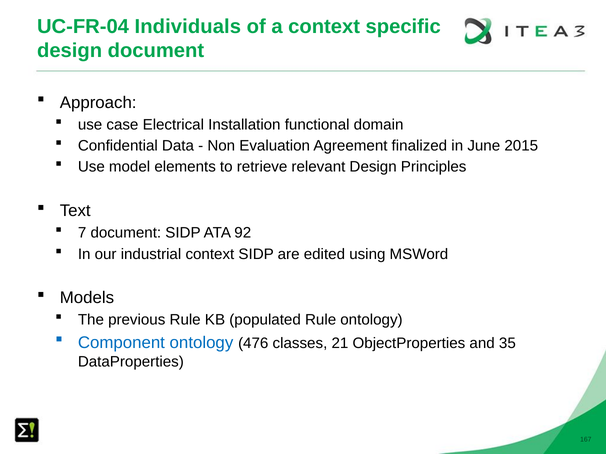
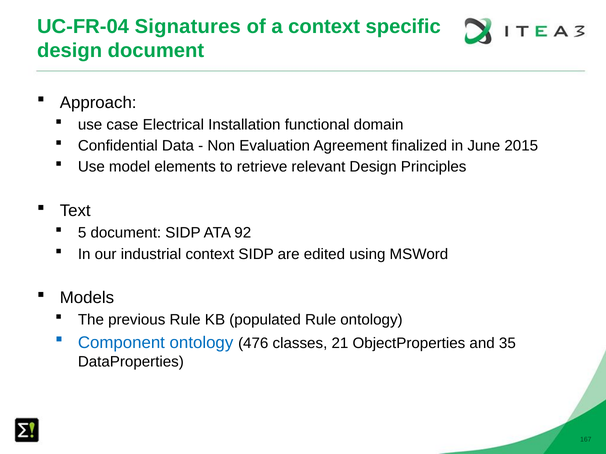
Individuals: Individuals -> Signatures
7: 7 -> 5
